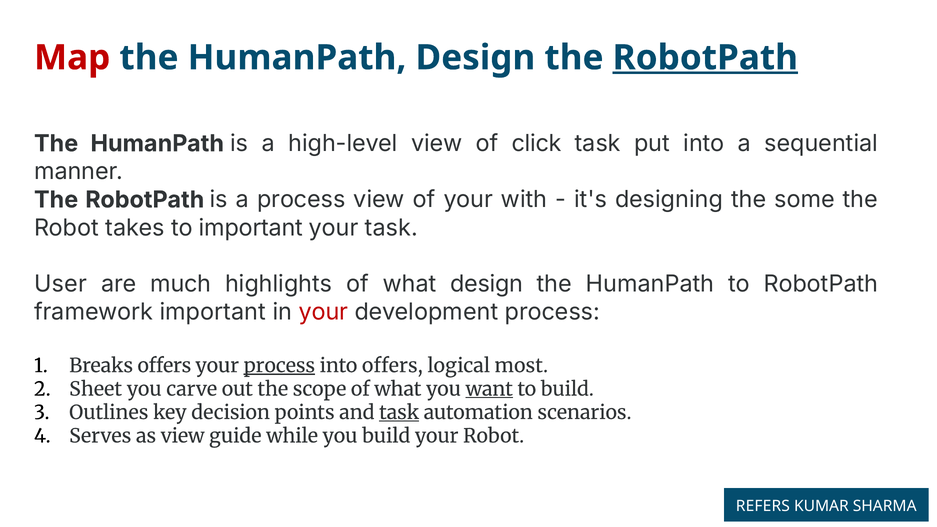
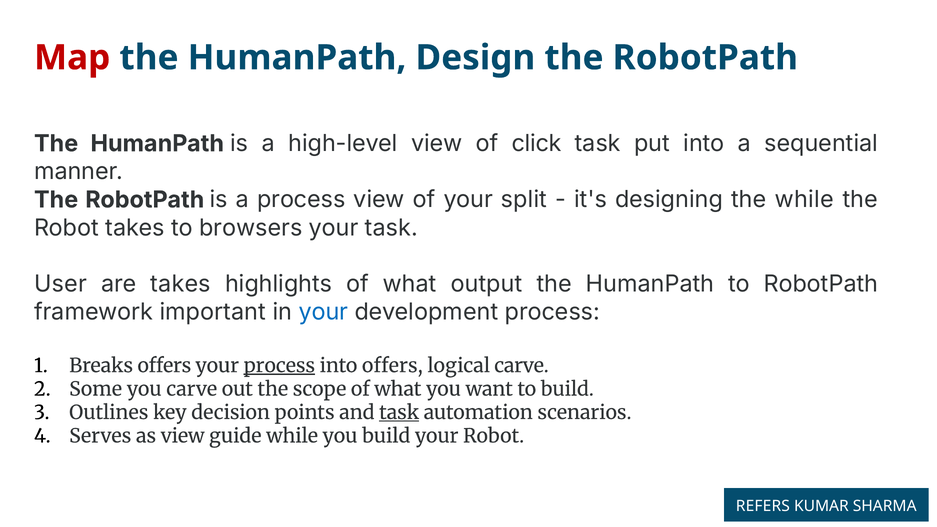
RobotPath at (705, 58) underline: present -> none
with: with -> split
the some: some -> while
to important: important -> browsers
are much: much -> takes
what design: design -> output
your at (323, 312) colour: red -> blue
logical most: most -> carve
Sheet: Sheet -> Some
want underline: present -> none
